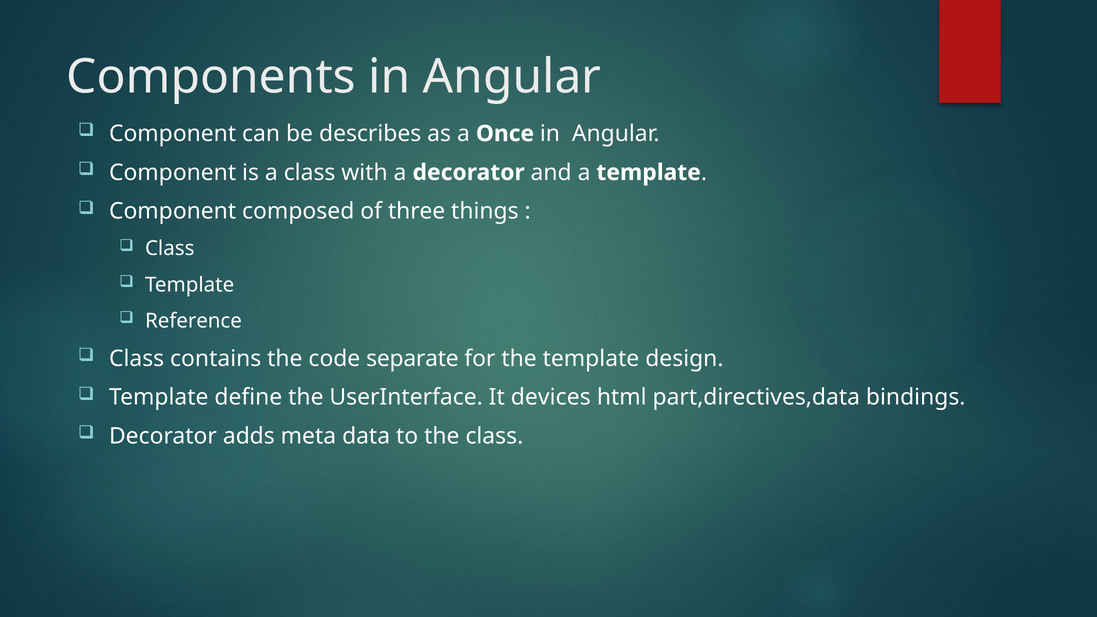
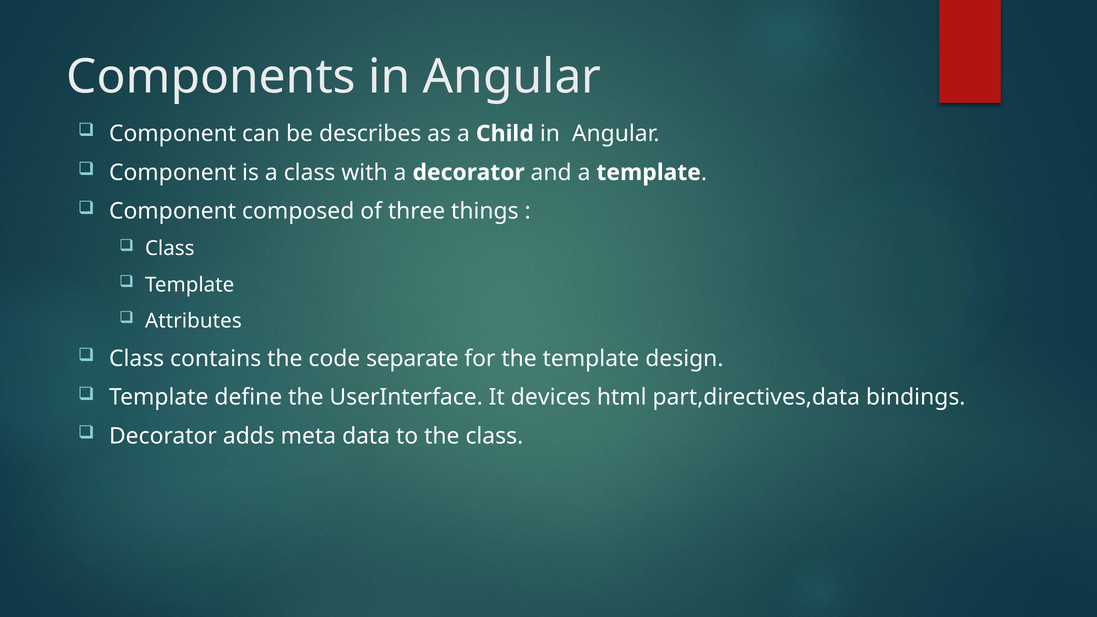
Once: Once -> Child
Reference: Reference -> Attributes
